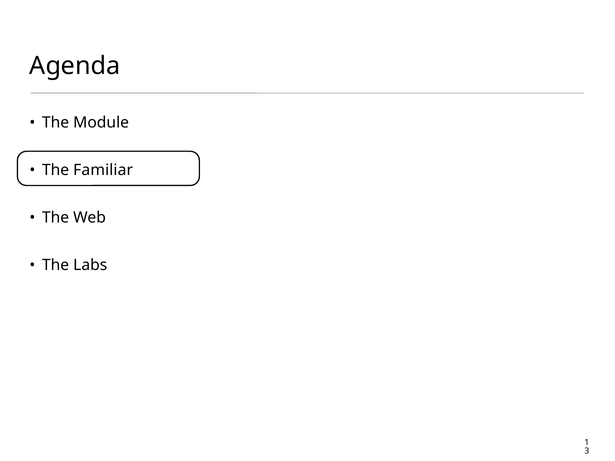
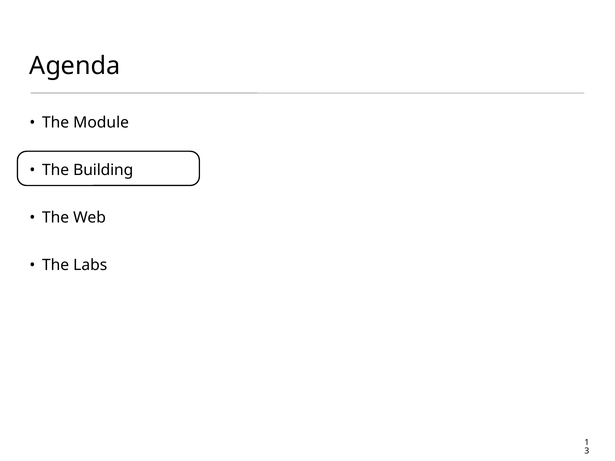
Familiar: Familiar -> Building
